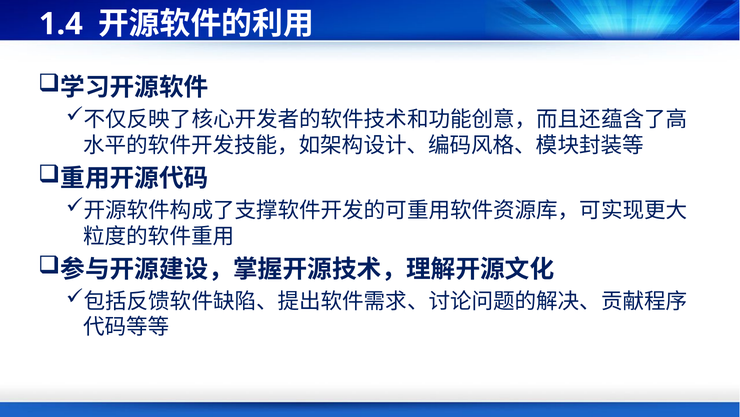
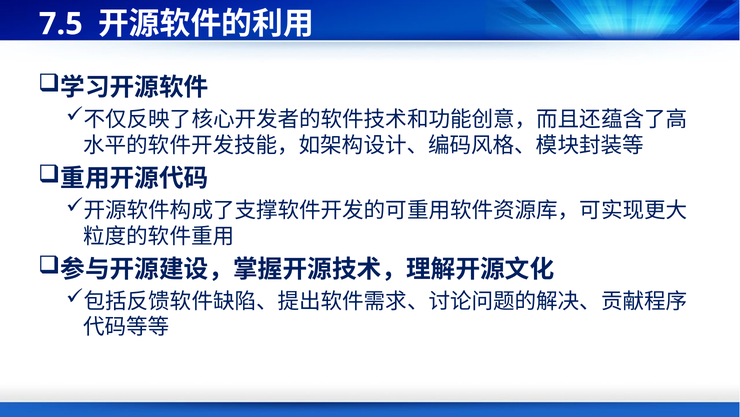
1.4: 1.4 -> 7.5
